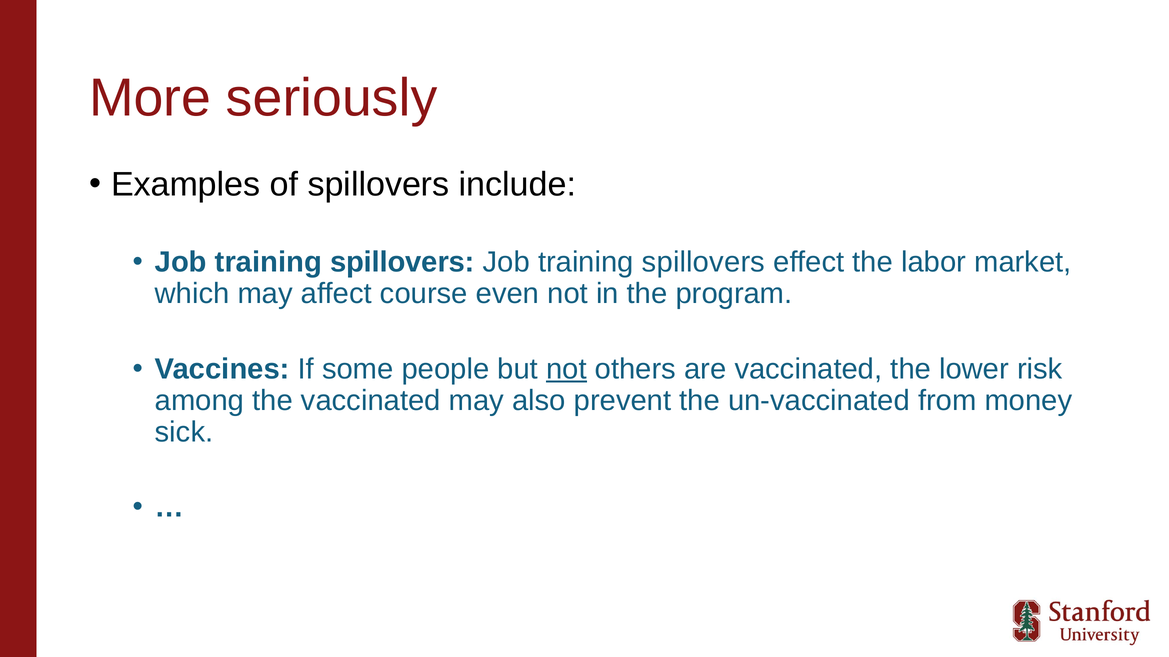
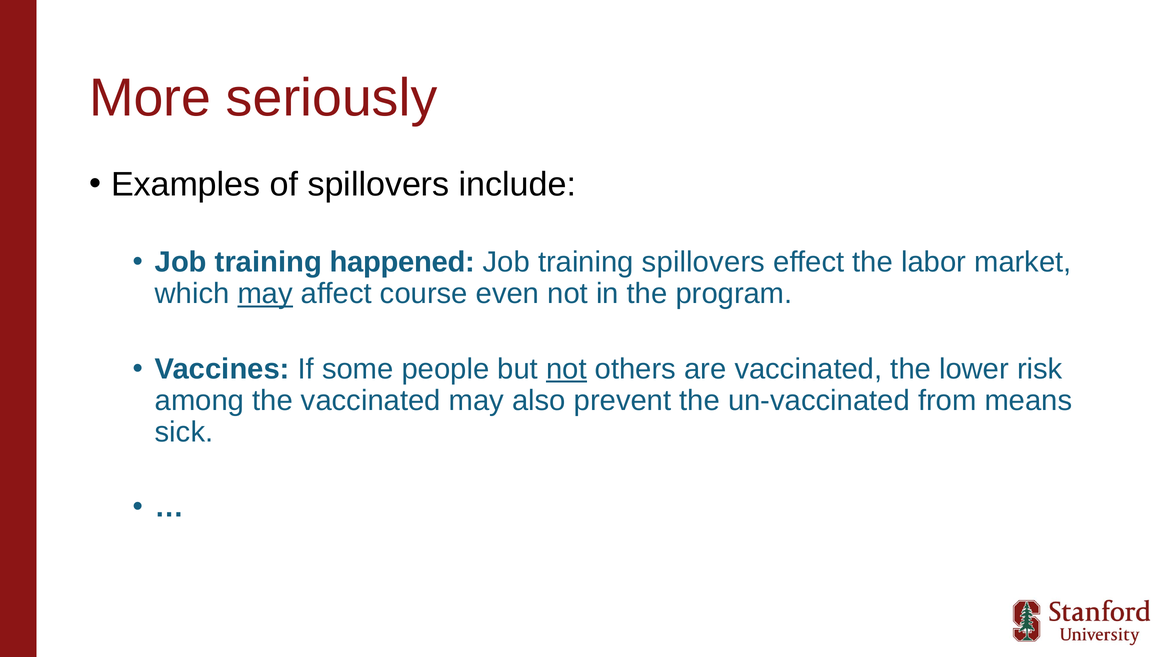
spillovers at (402, 263): spillovers -> happened
may at (265, 294) underline: none -> present
money: money -> means
